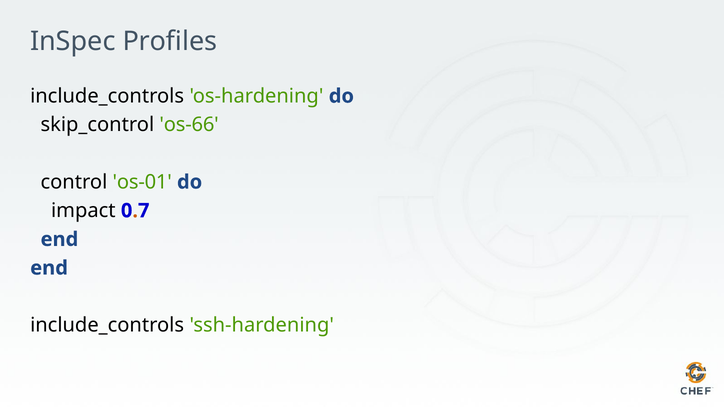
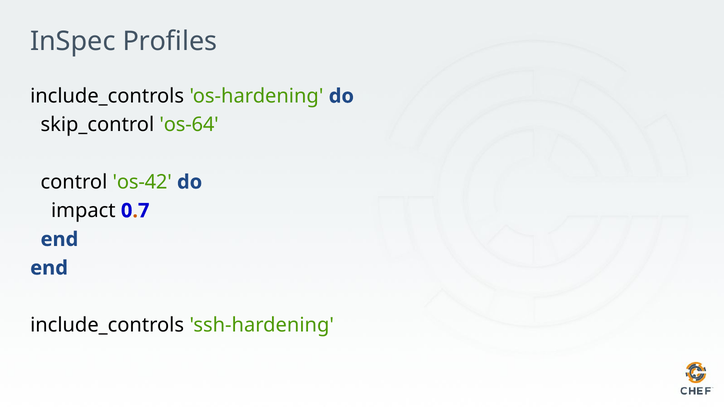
os-66: os-66 -> os-64
os-01: os-01 -> os-42
